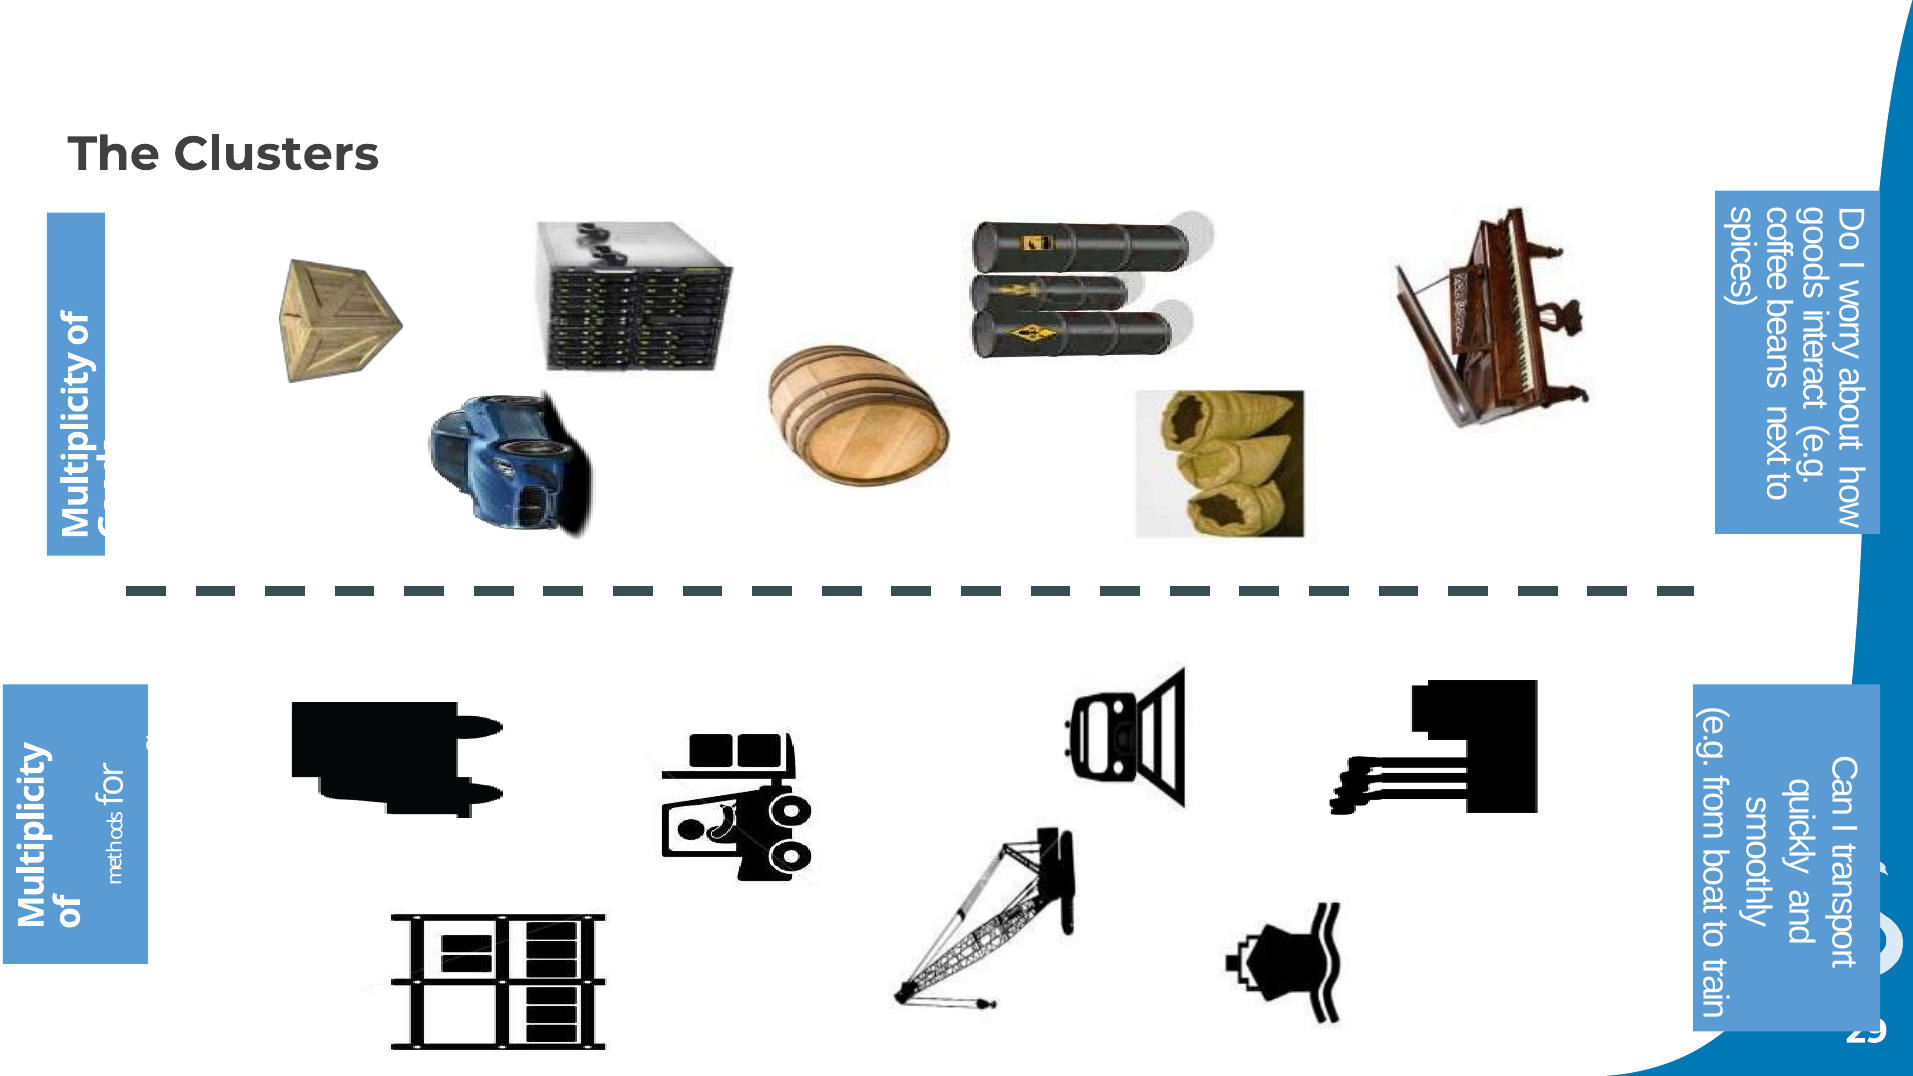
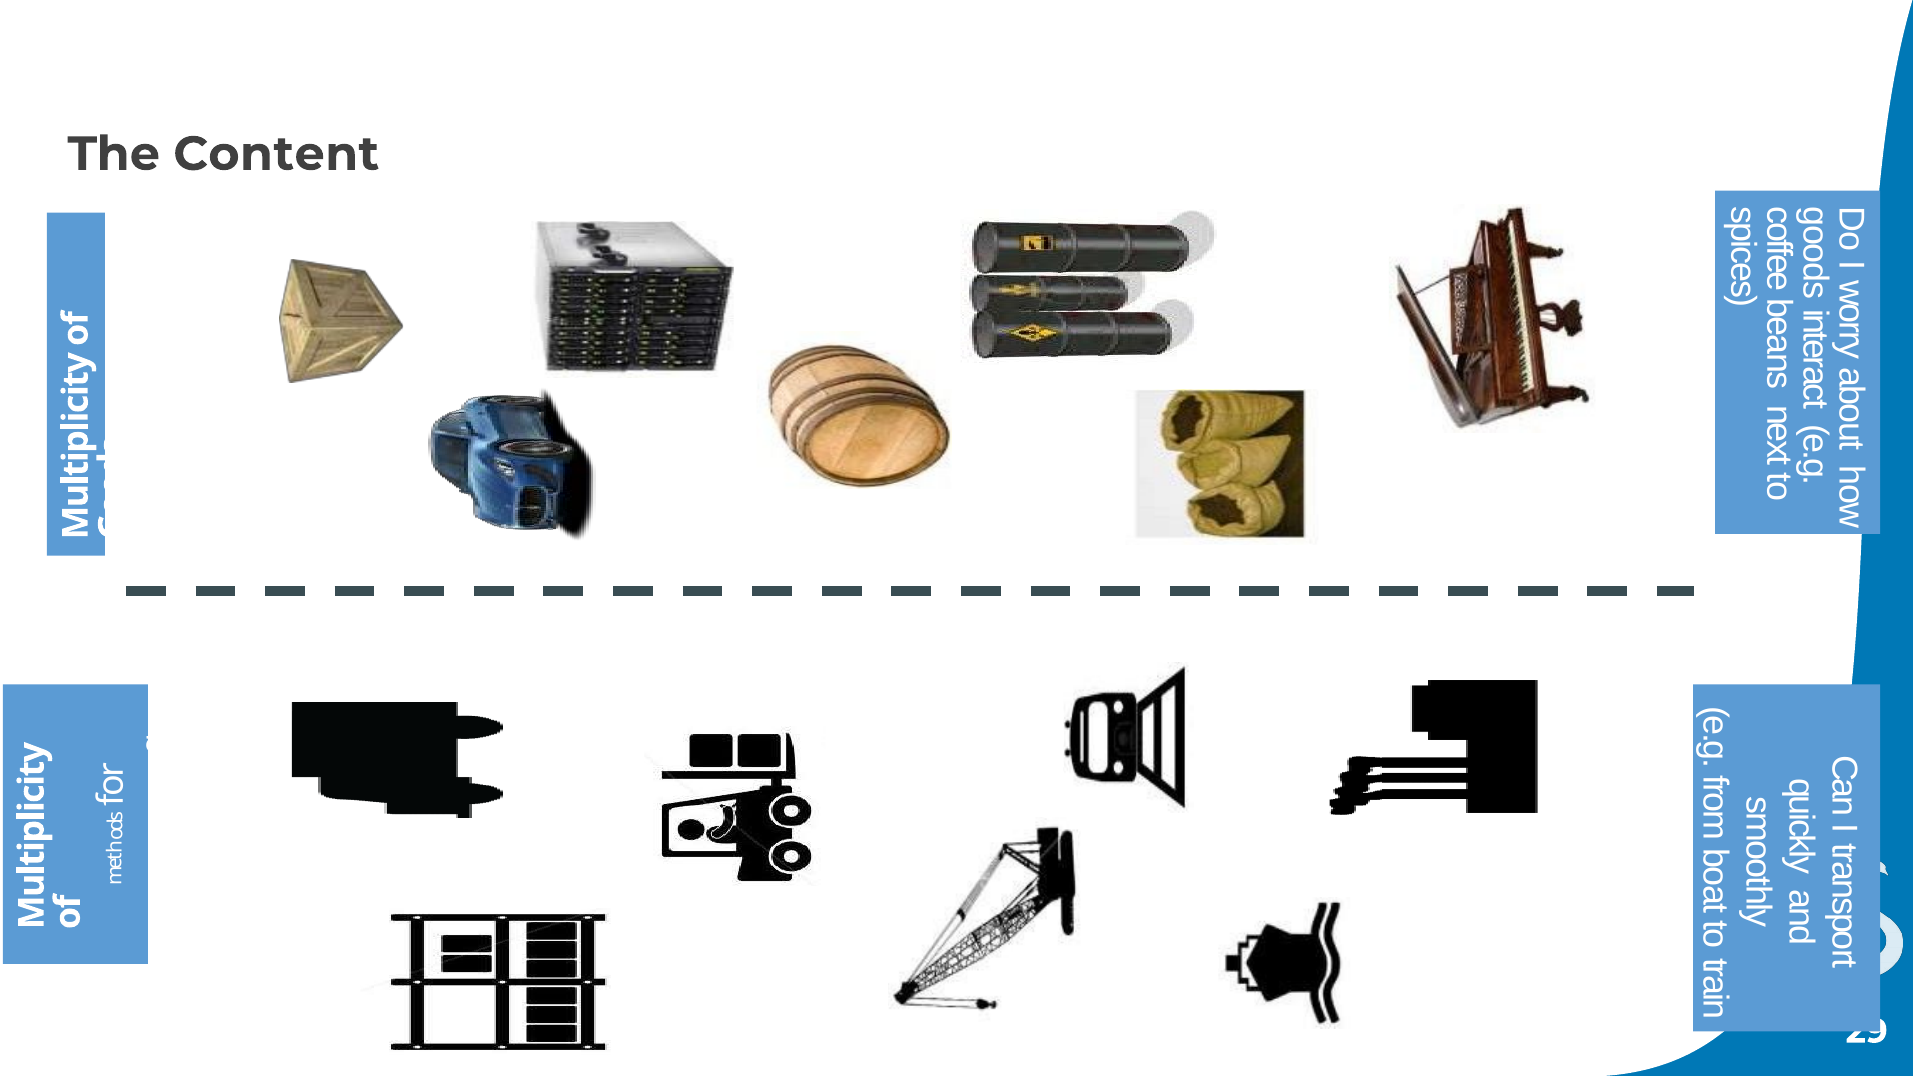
Clusters: Clusters -> Content
